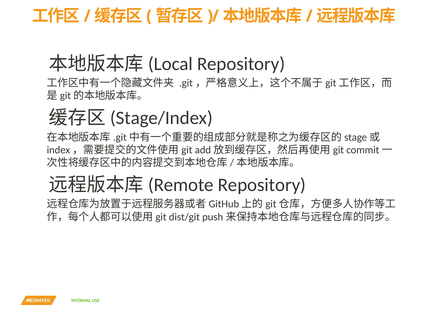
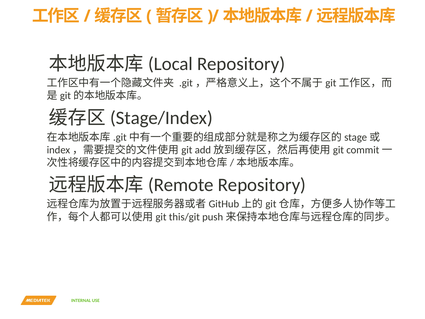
dist/git: dist/git -> this/git
